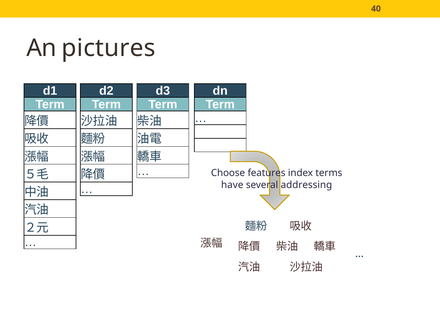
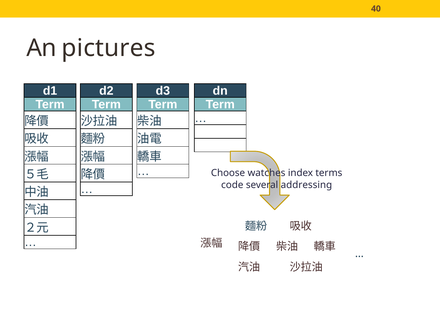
features: features -> watches
have: have -> code
